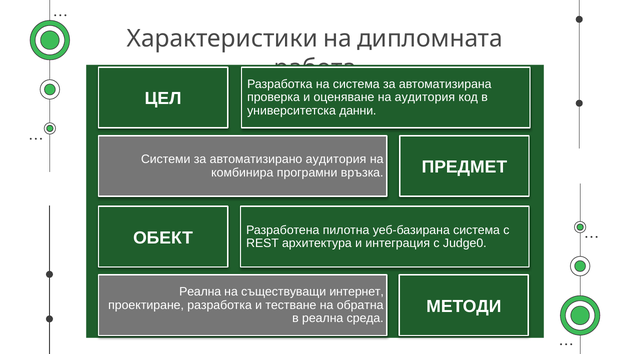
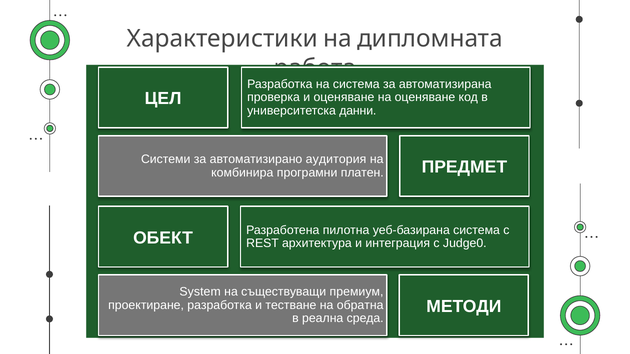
на аудитория: аудитория -> оценяване
връзка: връзка -> платен
Реална at (200, 292): Реална -> System
интернет: интернет -> премиум
